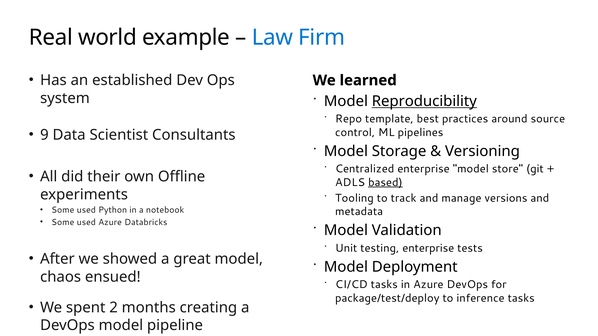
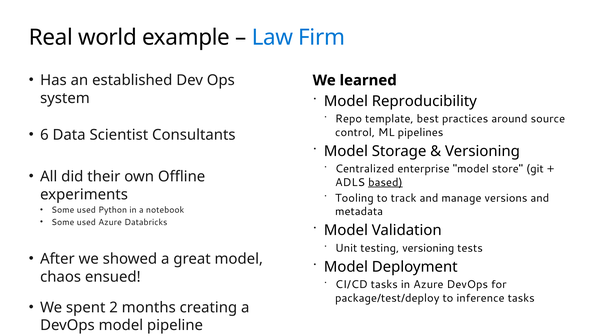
Reproducibility underline: present -> none
9: 9 -> 6
testing enterprise: enterprise -> versioning
